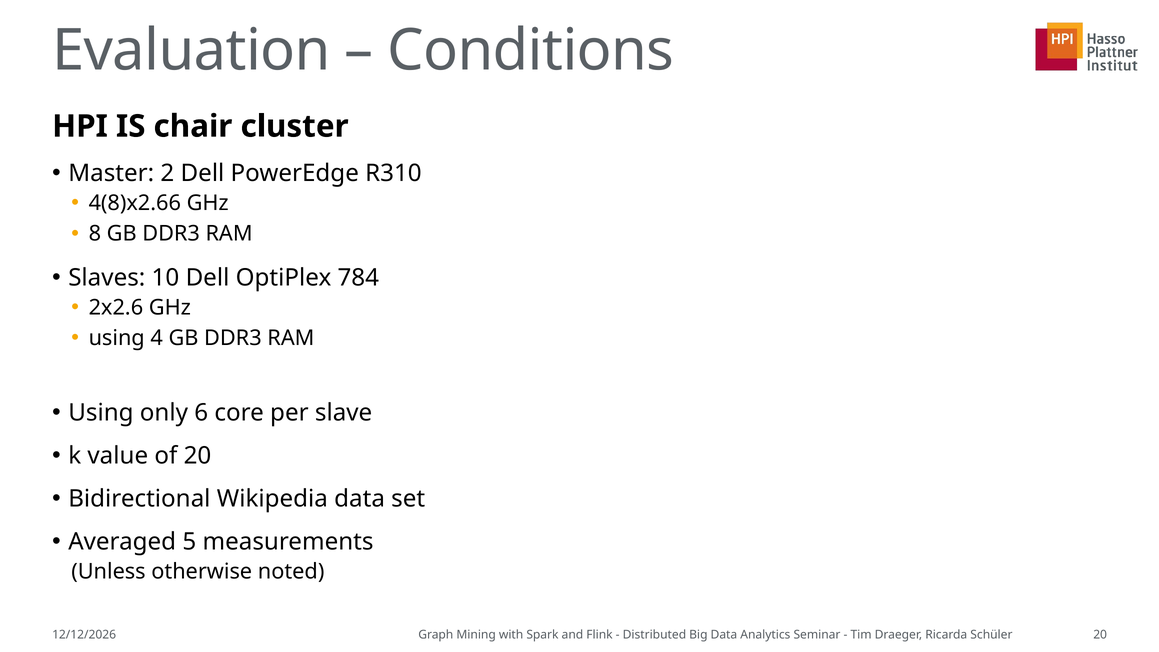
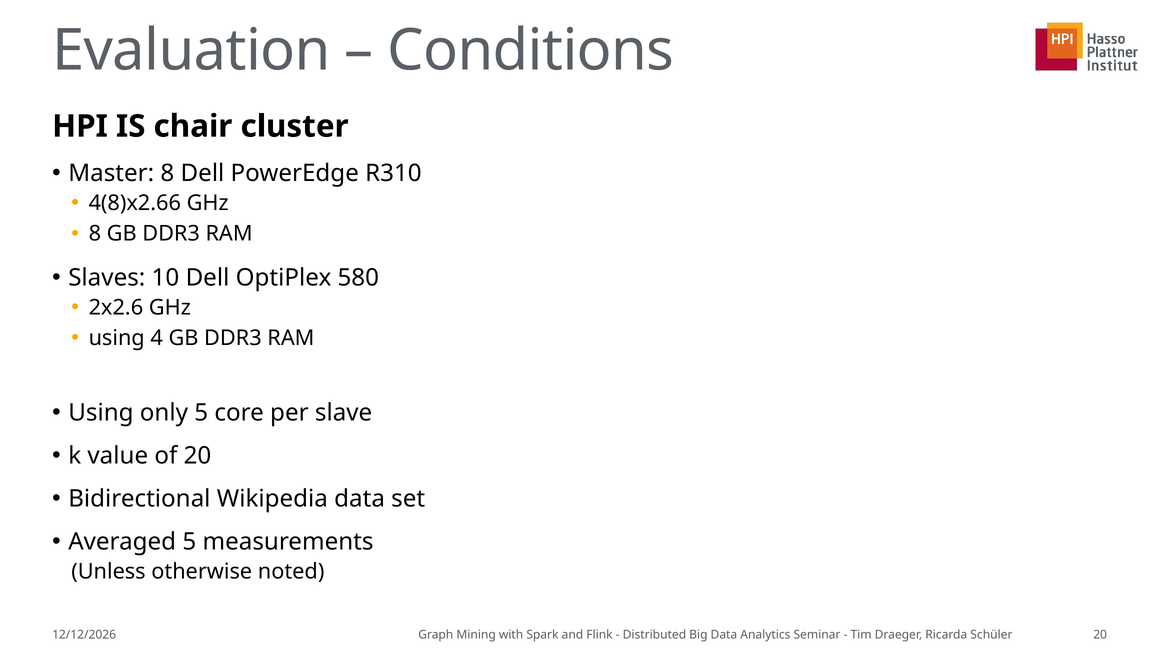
Master 2: 2 -> 8
784: 784 -> 580
only 6: 6 -> 5
